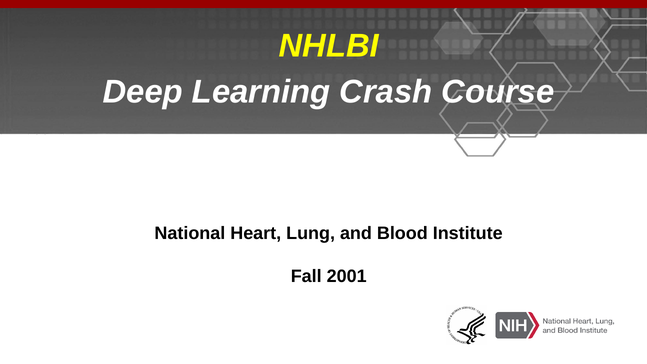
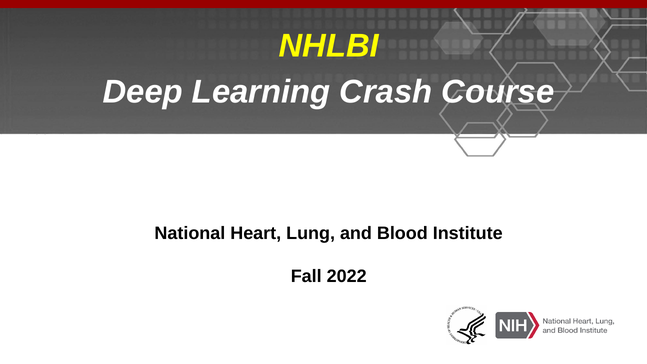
2001: 2001 -> 2022
